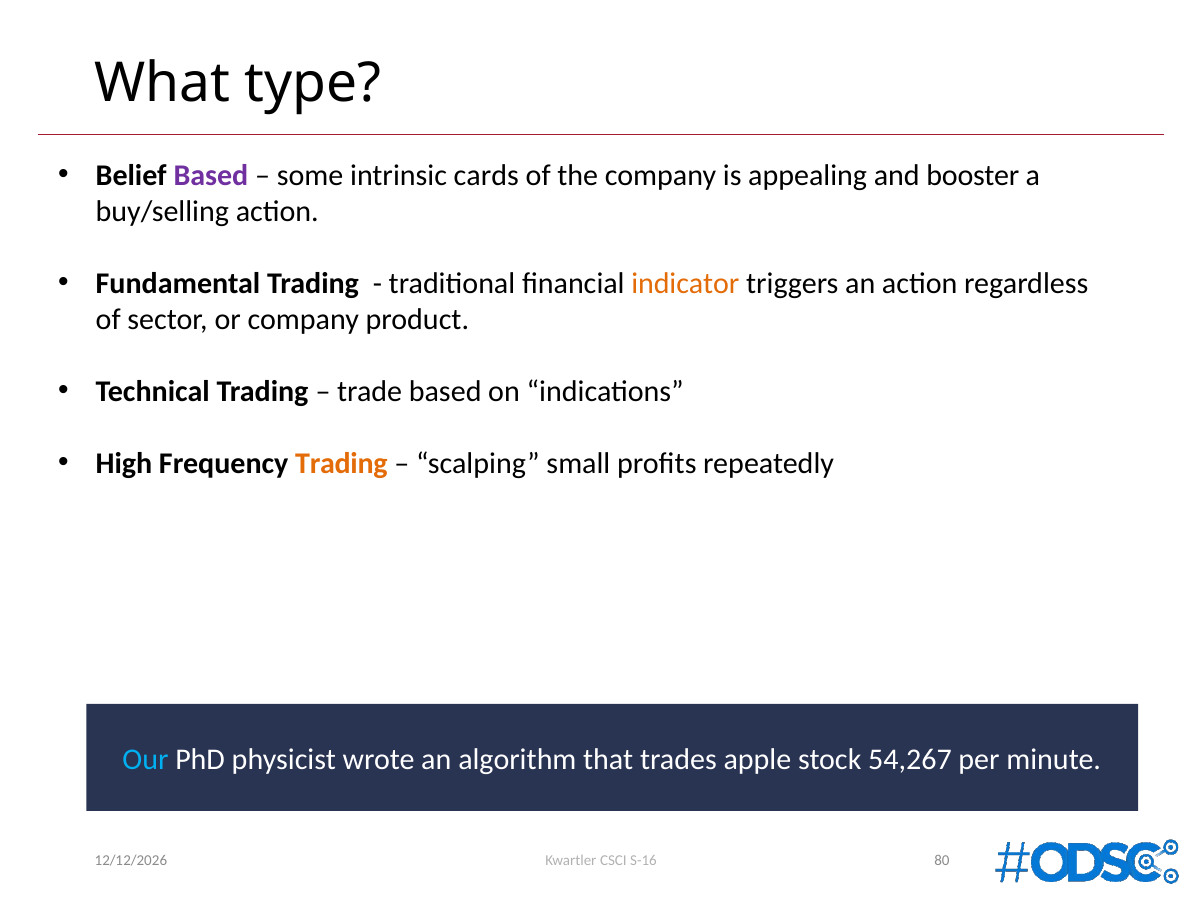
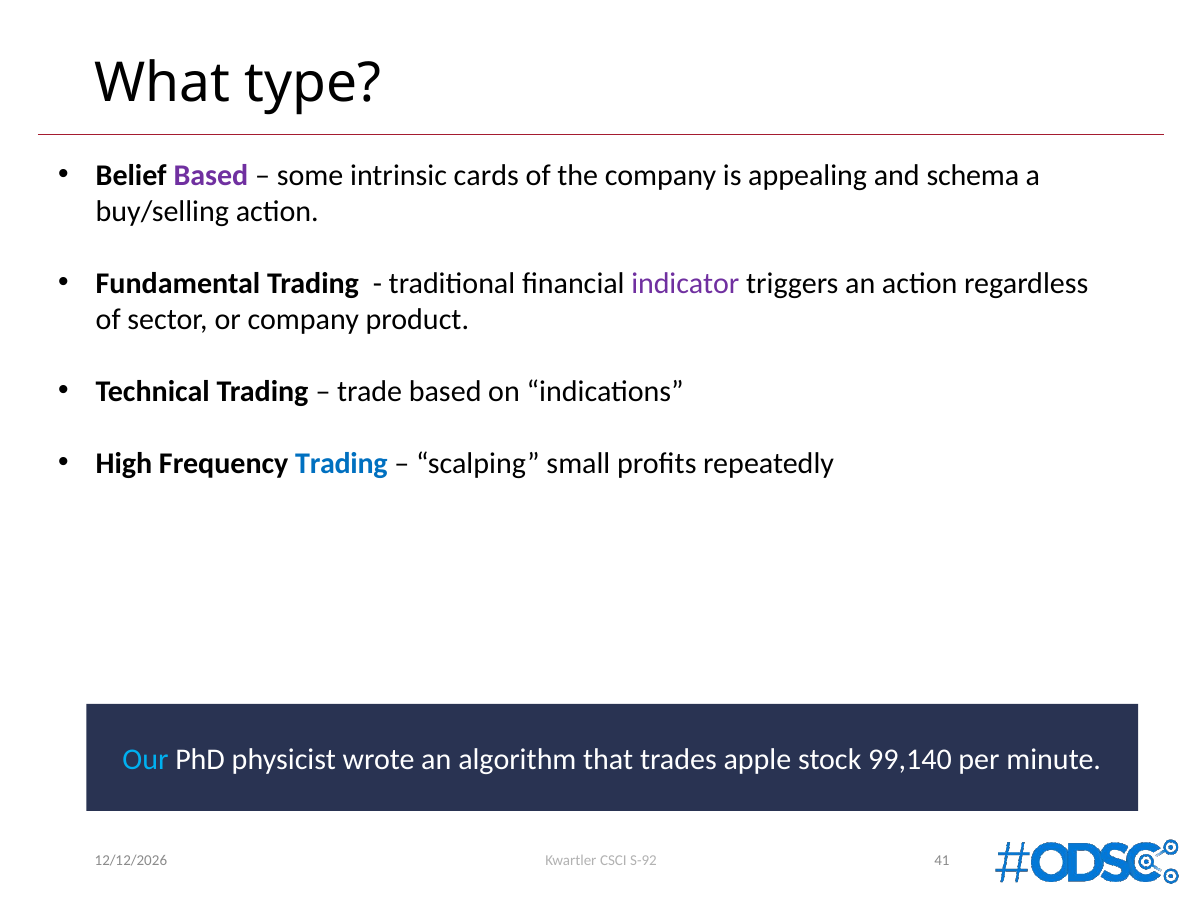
booster: booster -> schema
indicator colour: orange -> purple
Trading at (341, 464) colour: orange -> blue
54,267: 54,267 -> 99,140
S-16: S-16 -> S-92
80: 80 -> 41
